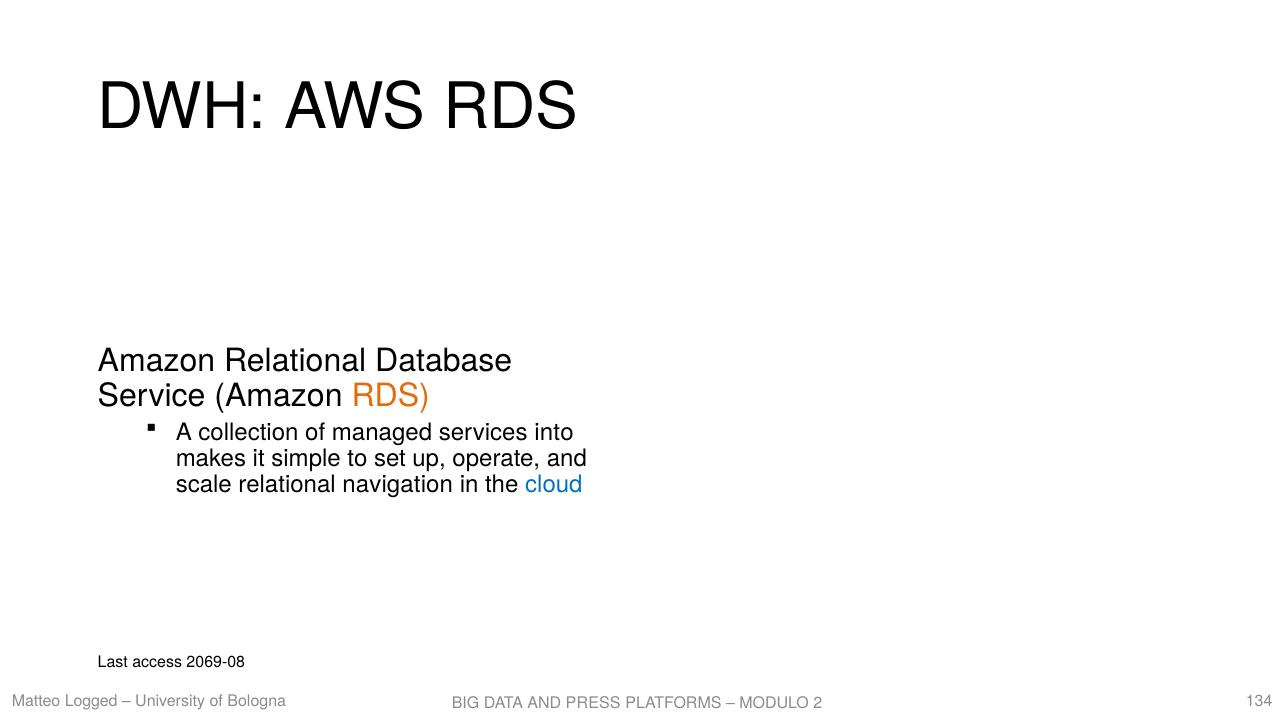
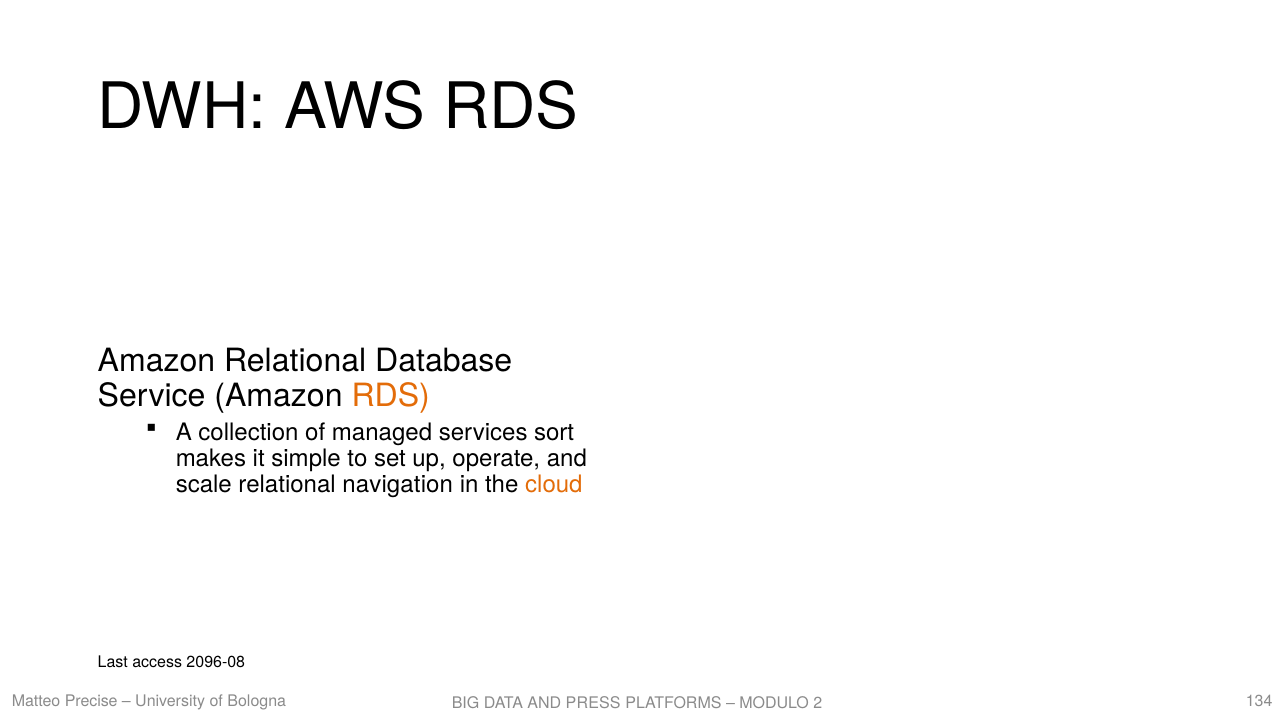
into: into -> sort
cloud colour: blue -> orange
2069-08: 2069-08 -> 2096-08
Logged: Logged -> Precise
